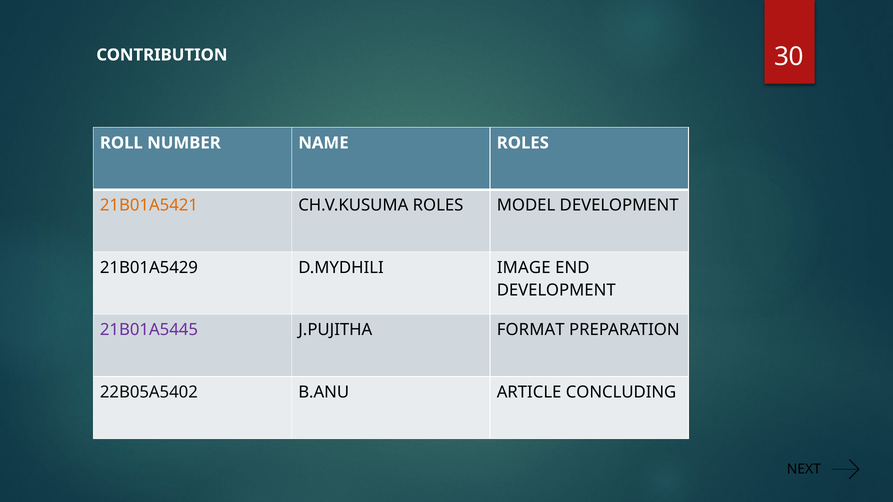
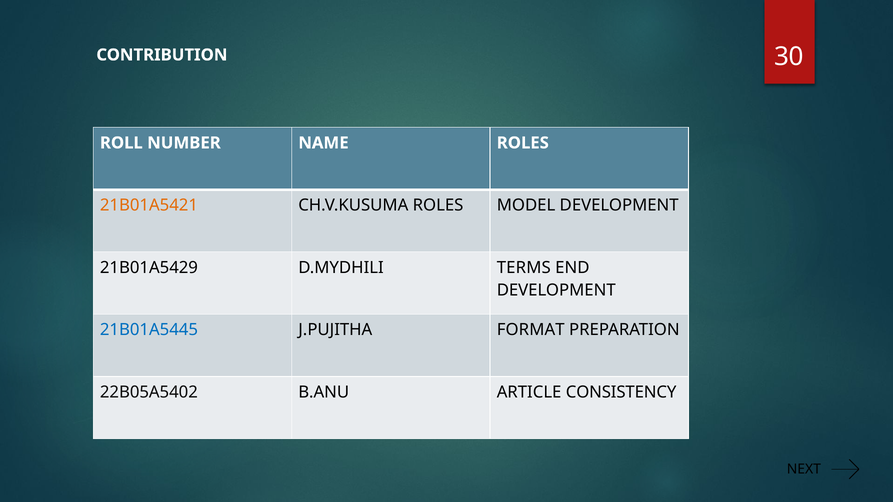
IMAGE: IMAGE -> TERMS
21B01A5445 colour: purple -> blue
CONCLUDING: CONCLUDING -> CONSISTENCY
